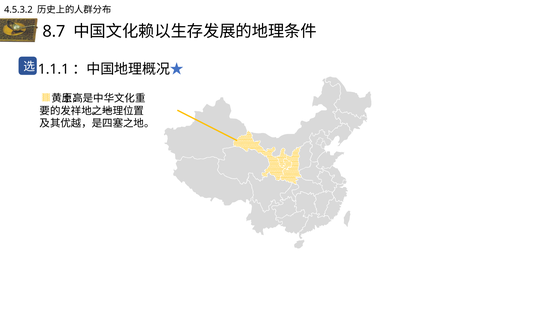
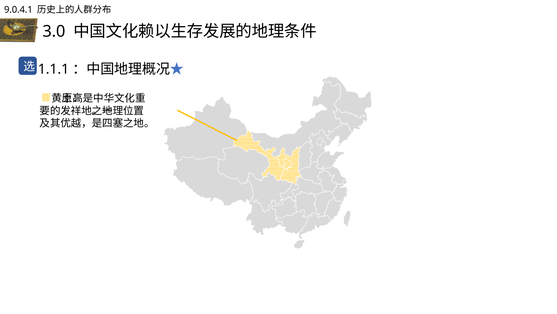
4.5.3.2: 4.5.3.2 -> 9.0.4.1
8.7: 8.7 -> 3.0
